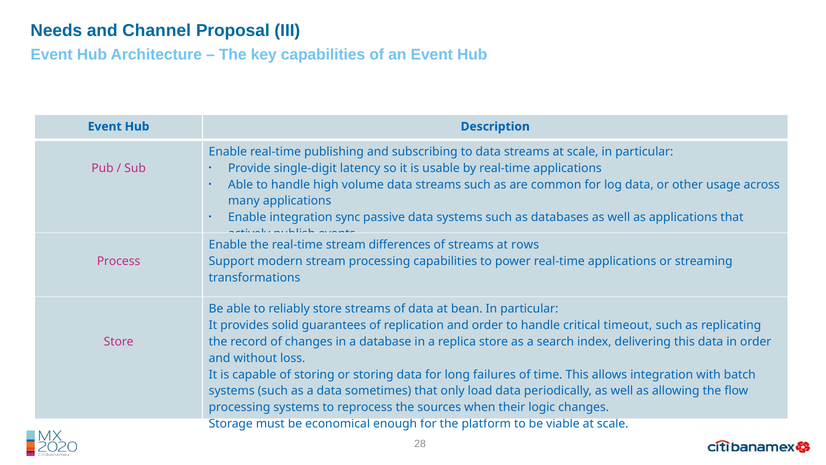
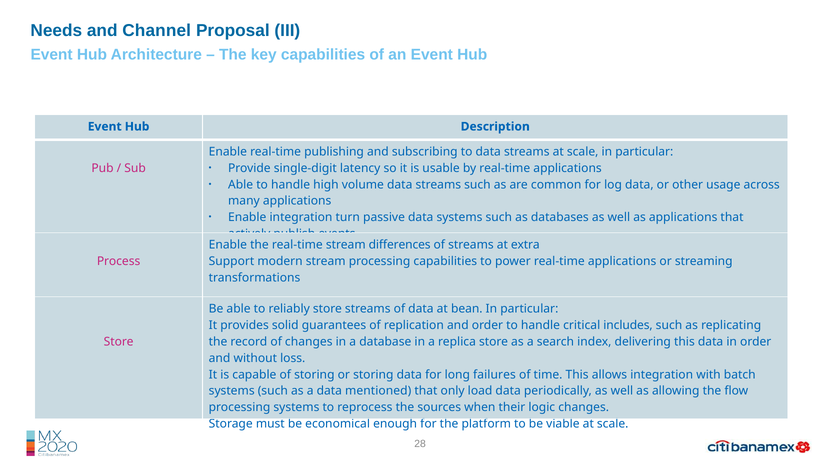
sync: sync -> turn
rows: rows -> extra
timeout: timeout -> includes
sometimes: sometimes -> mentioned
